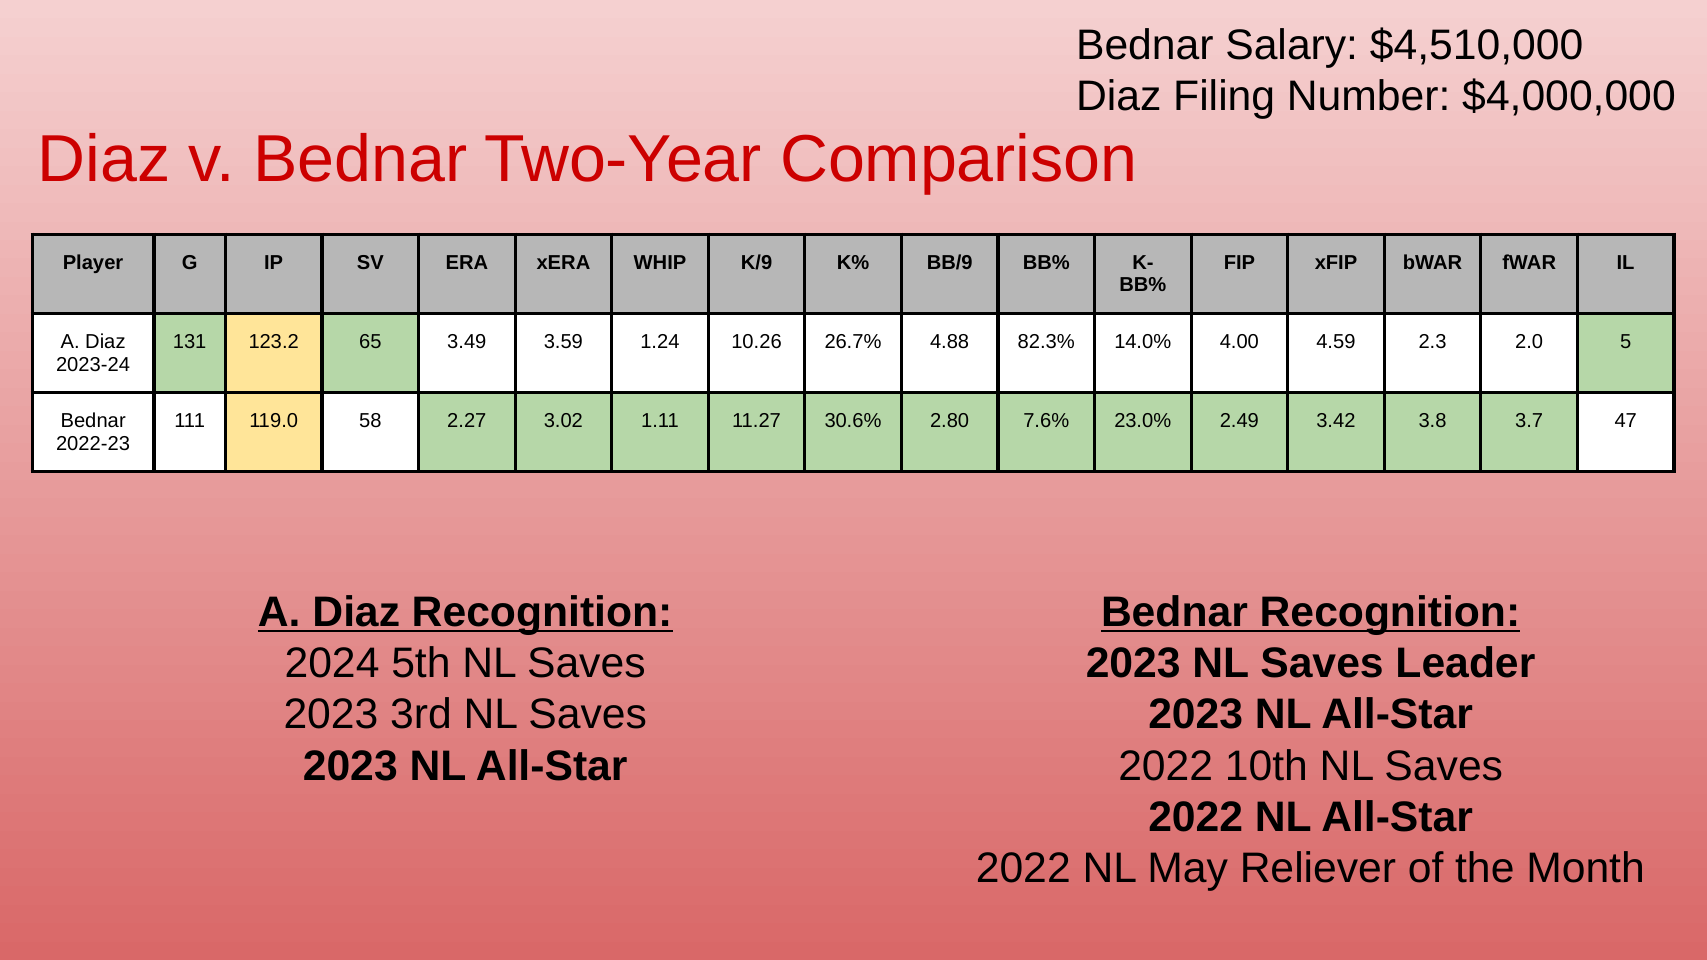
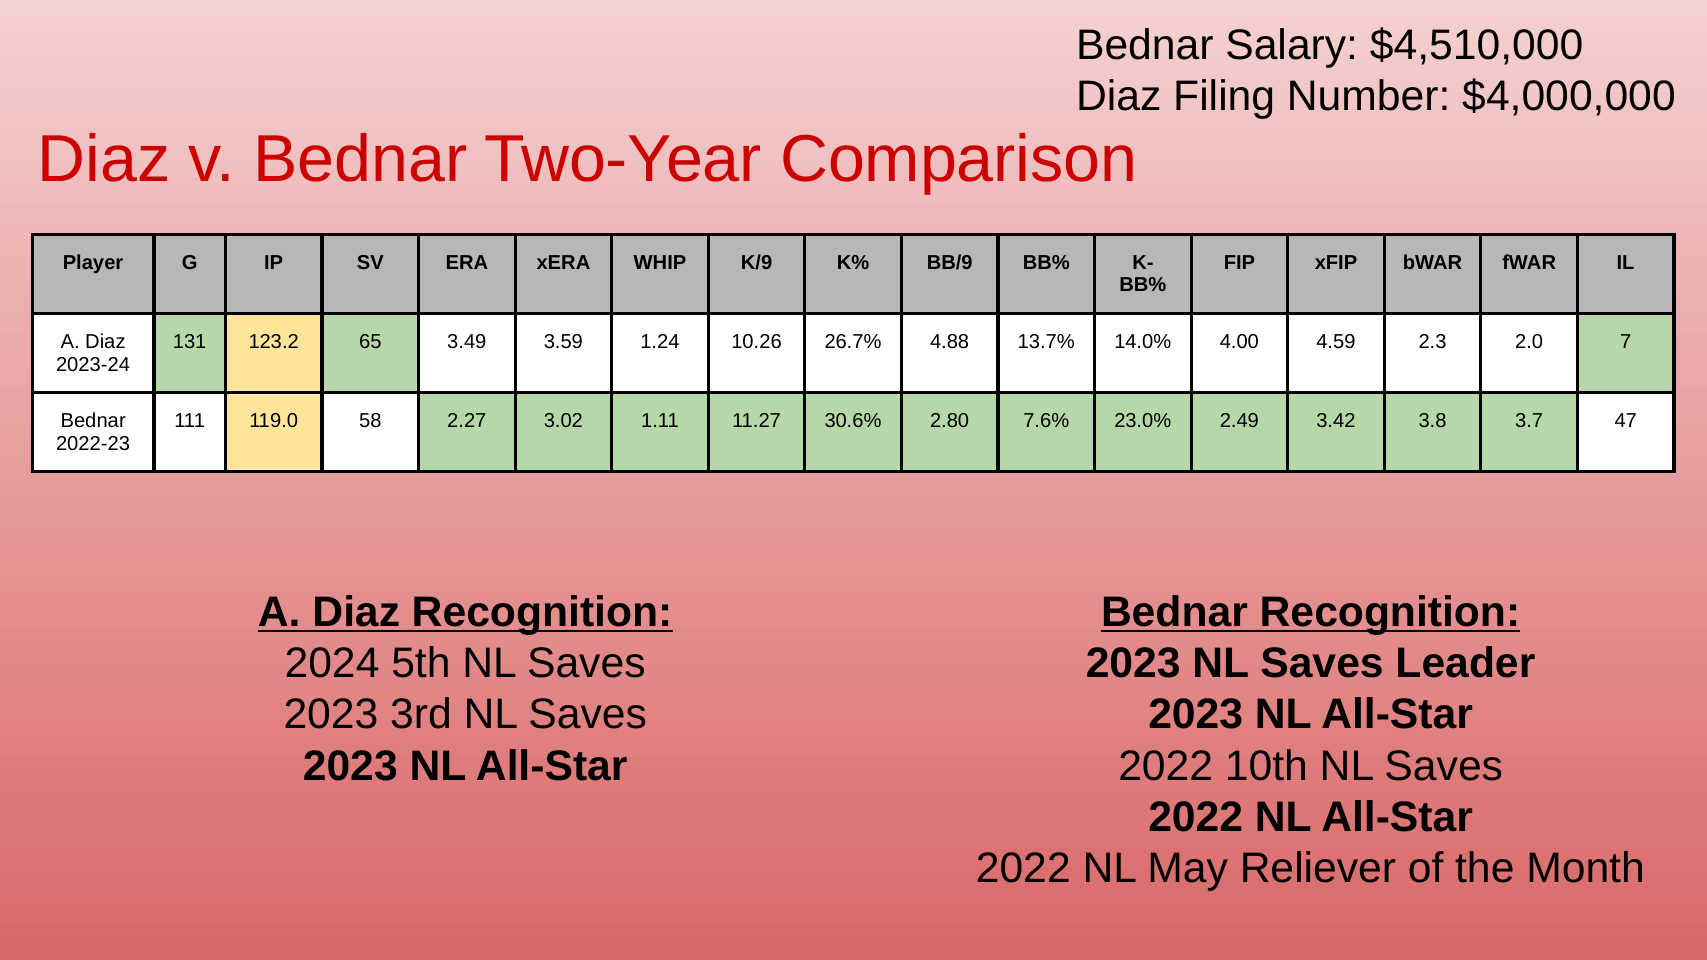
82.3%: 82.3% -> 13.7%
5: 5 -> 7
